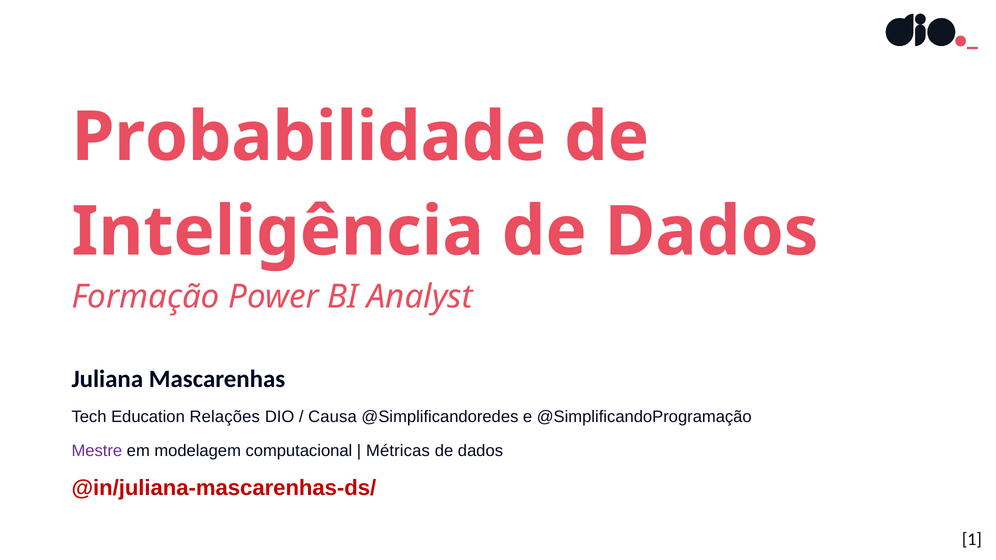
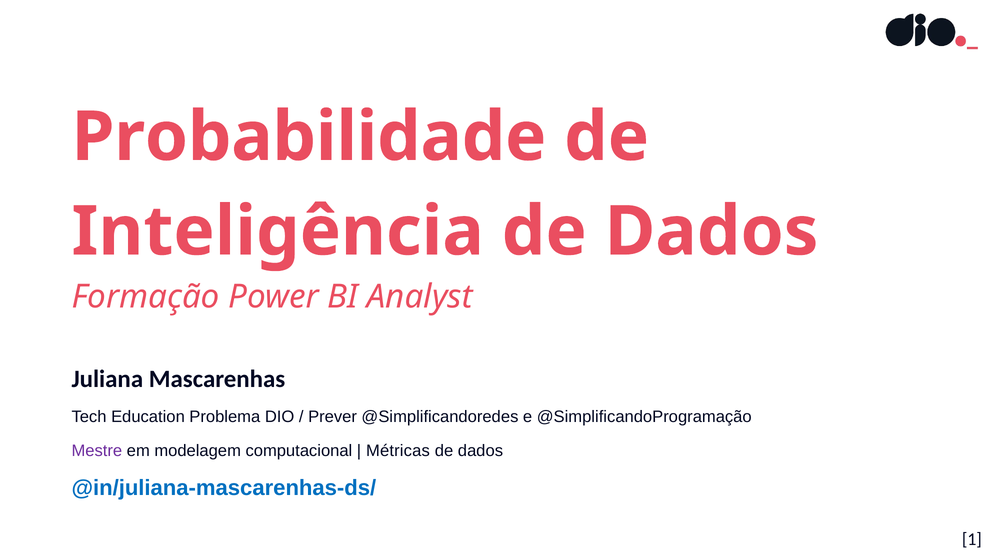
Relações: Relações -> Problema
Causa: Causa -> Prever
@in/juliana-mascarenhas-ds/ colour: red -> blue
